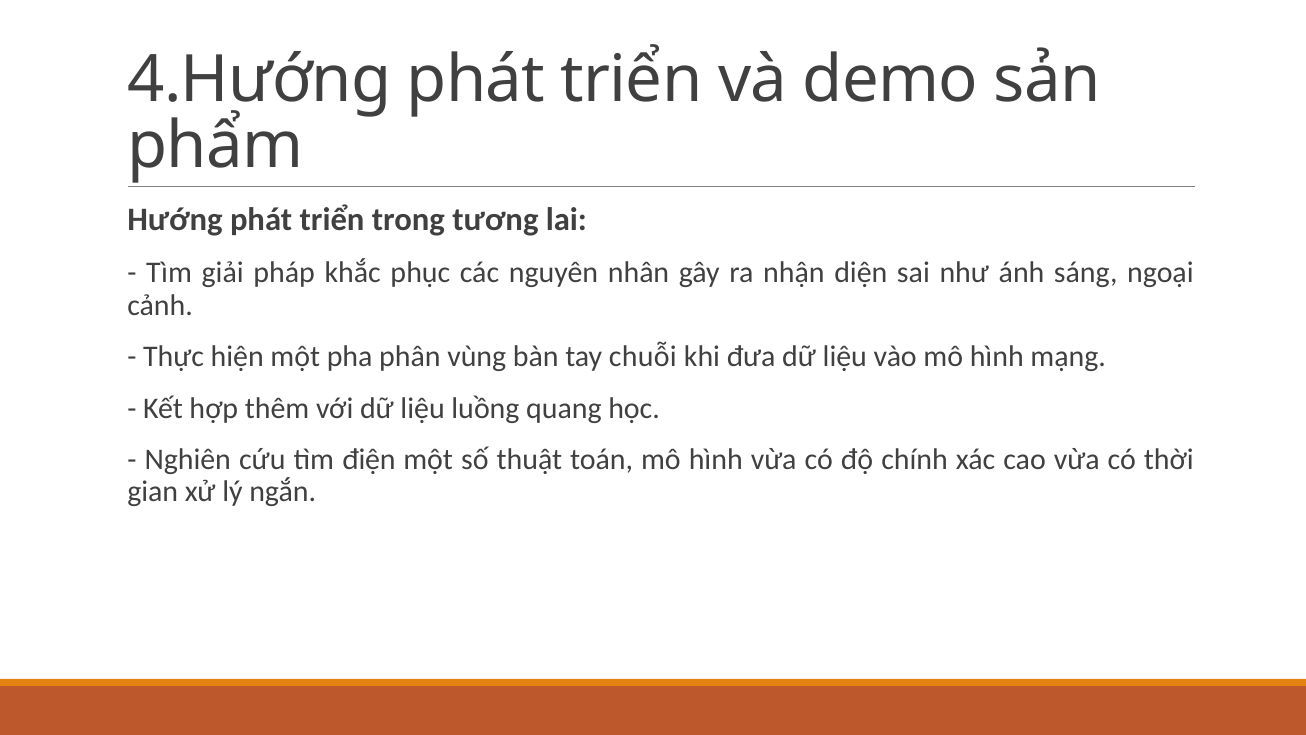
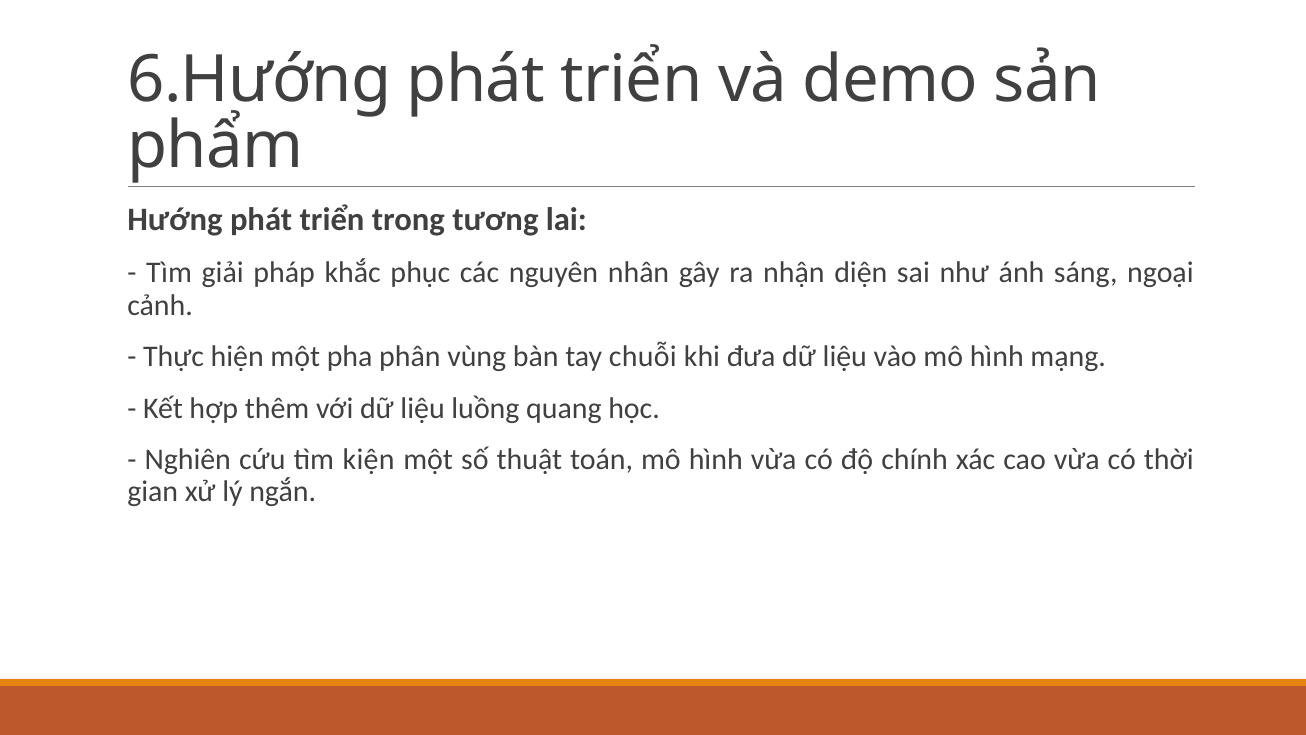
4.Hướng: 4.Hướng -> 6.Hướng
điện: điện -> kiện
